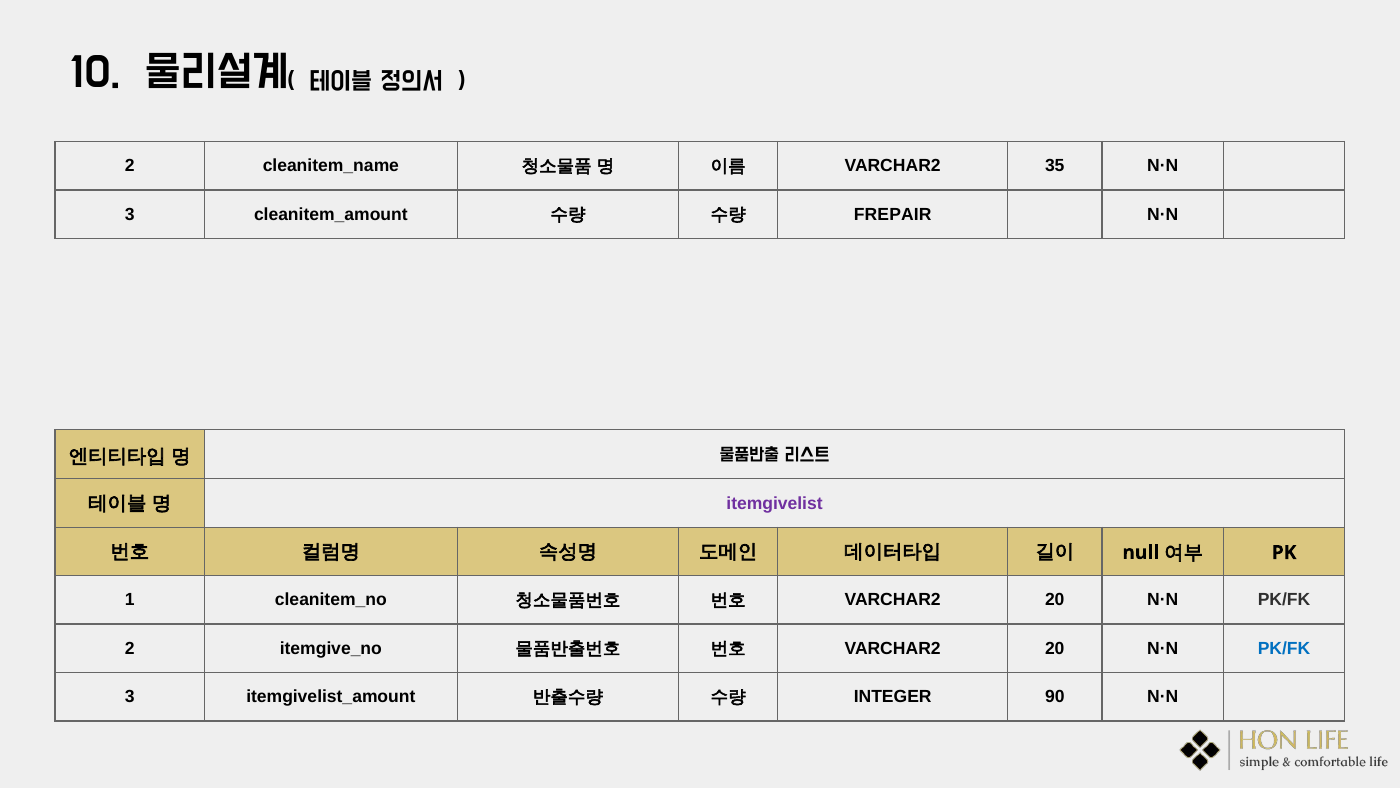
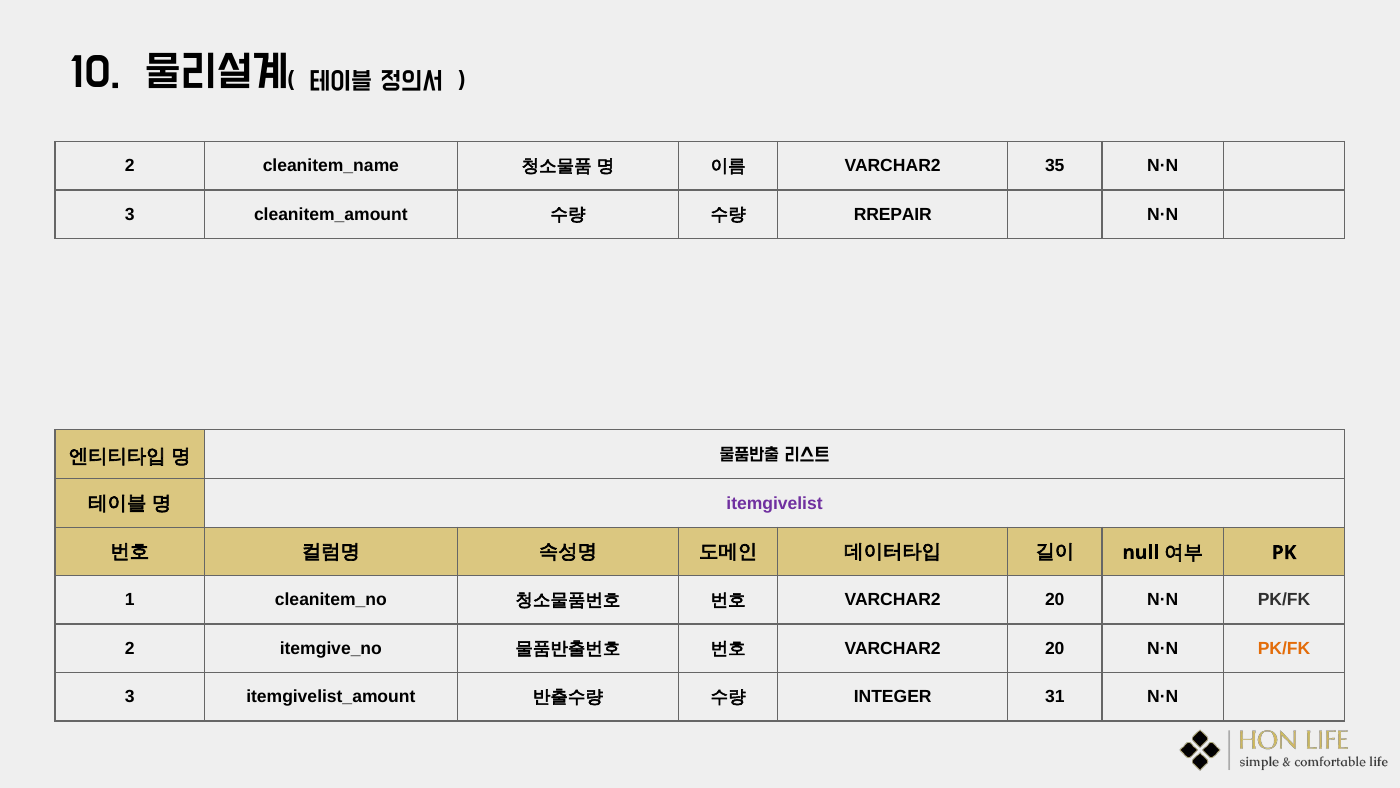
FREPAIR: FREPAIR -> RREPAIR
PK/FK at (1284, 648) colour: blue -> orange
90: 90 -> 31
